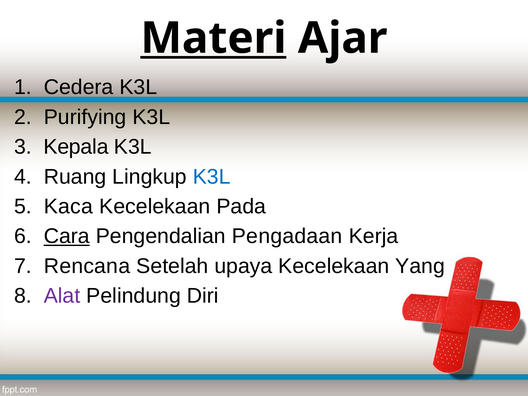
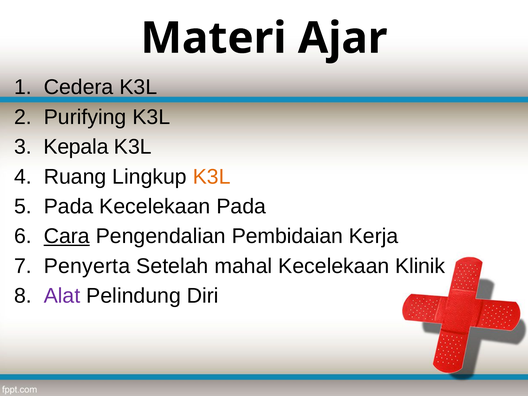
Materi underline: present -> none
K3L at (212, 177) colour: blue -> orange
Kaca at (68, 206): Kaca -> Pada
Pengadaan: Pengadaan -> Pembidaian
Rencana: Rencana -> Penyerta
upaya: upaya -> mahal
Yang: Yang -> Klinik
